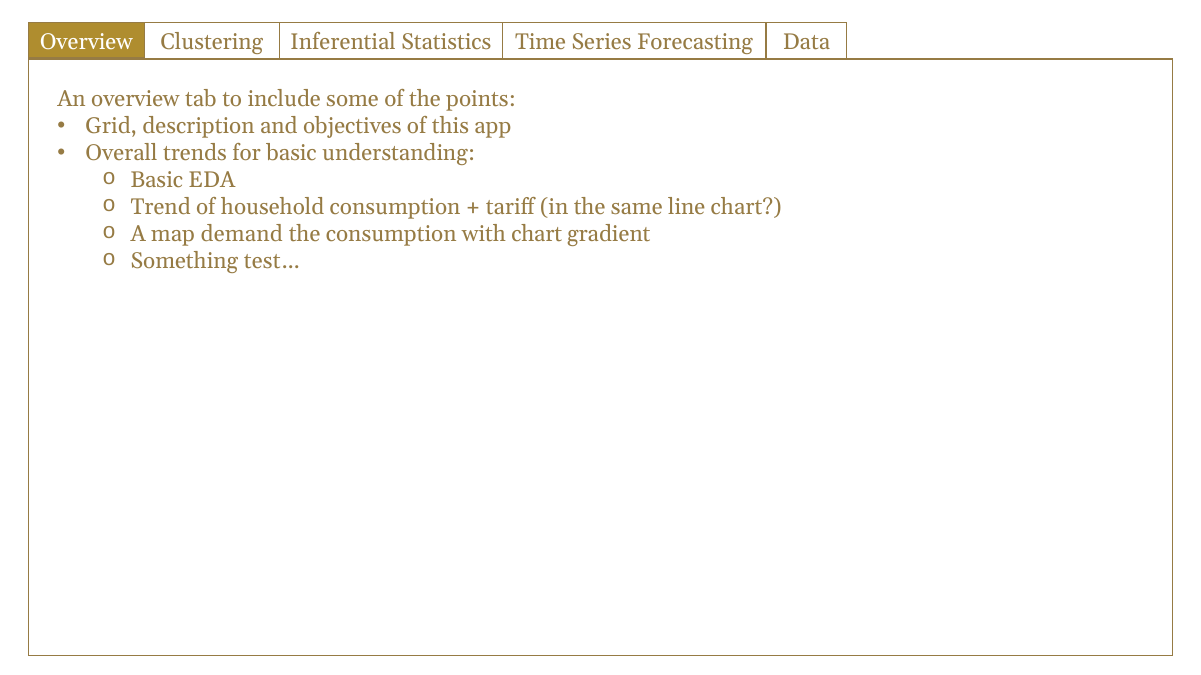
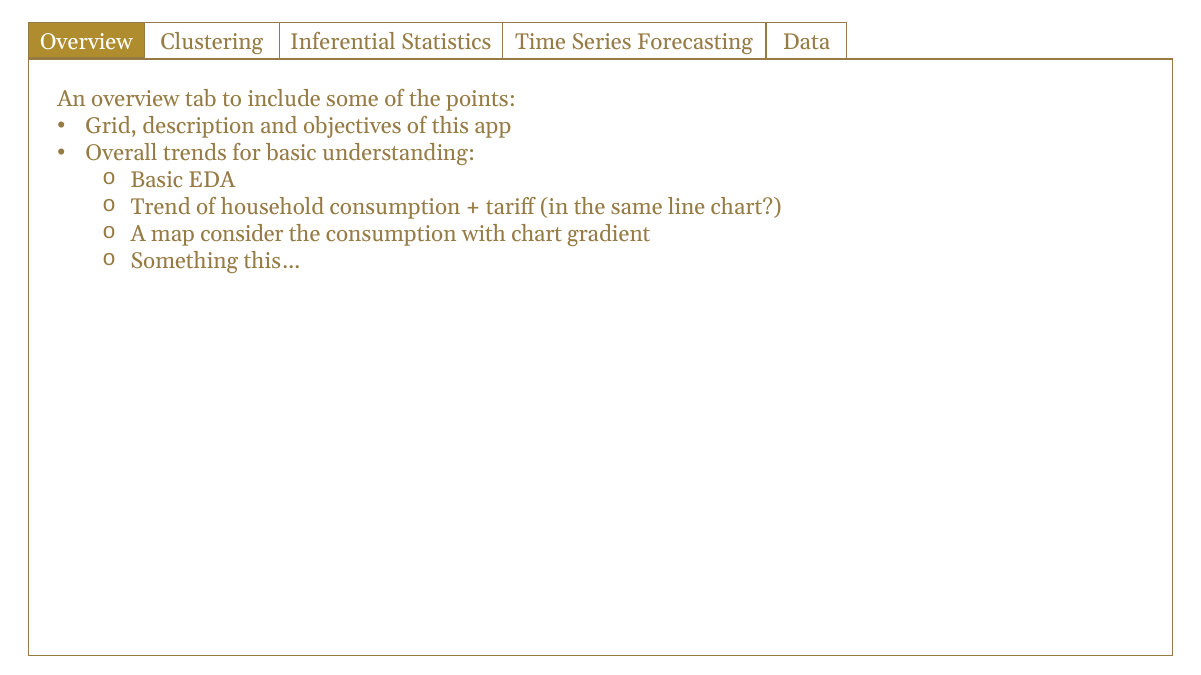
demand: demand -> consider
test…: test… -> this…
